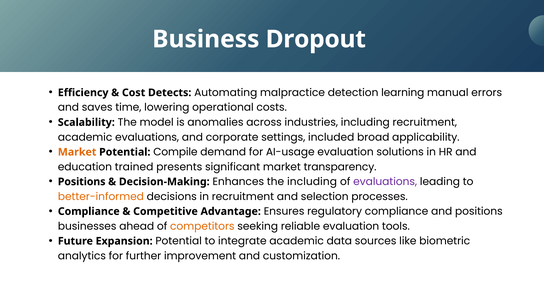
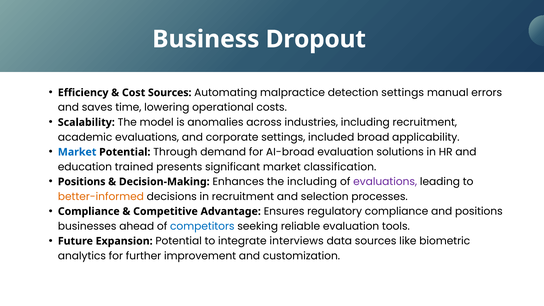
Cost Detects: Detects -> Sources
detection learning: learning -> settings
Market at (77, 152) colour: orange -> blue
Compile: Compile -> Through
AI-usage: AI-usage -> AI-broad
transparency: transparency -> classification
competitors colour: orange -> blue
integrate academic: academic -> interviews
